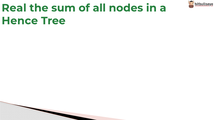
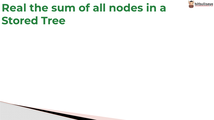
Hence: Hence -> Stored
